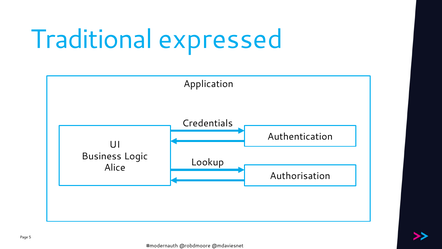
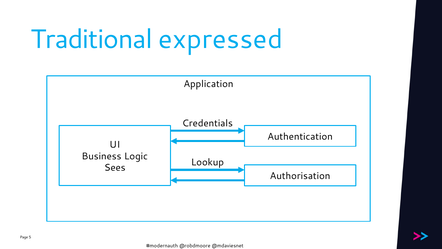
Alice: Alice -> Sees
